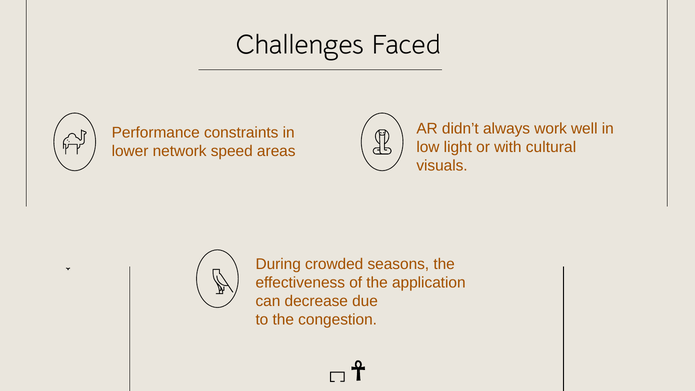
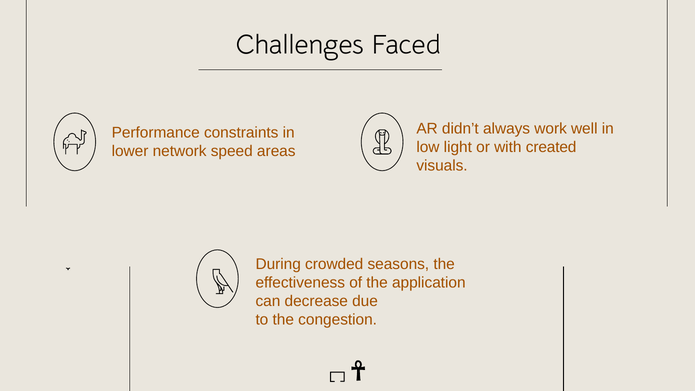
cultural: cultural -> created
